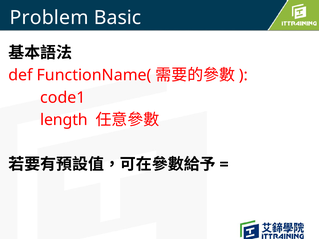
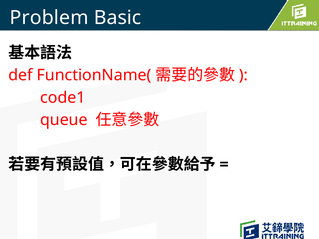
length: length -> queue
